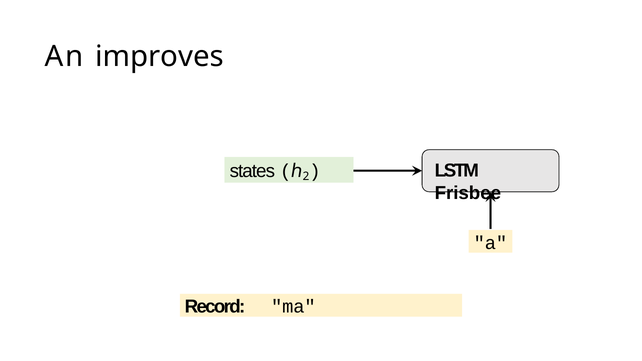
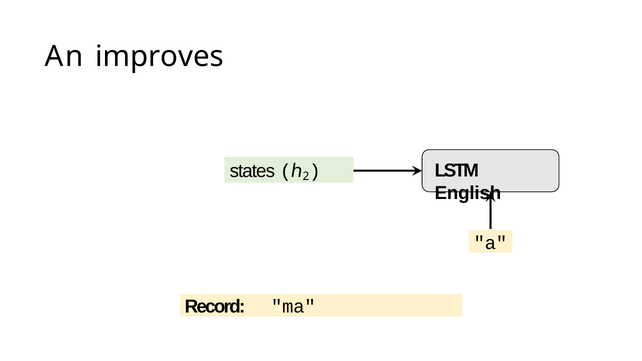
Frisbee: Frisbee -> English
